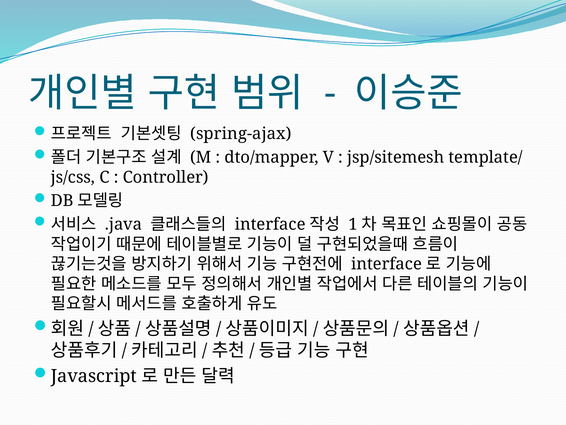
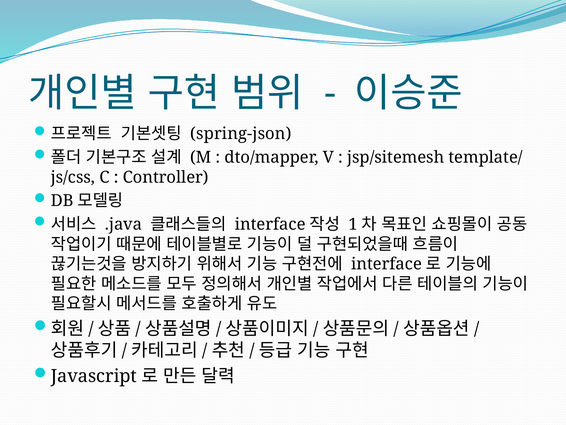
spring-ajax: spring-ajax -> spring-json
